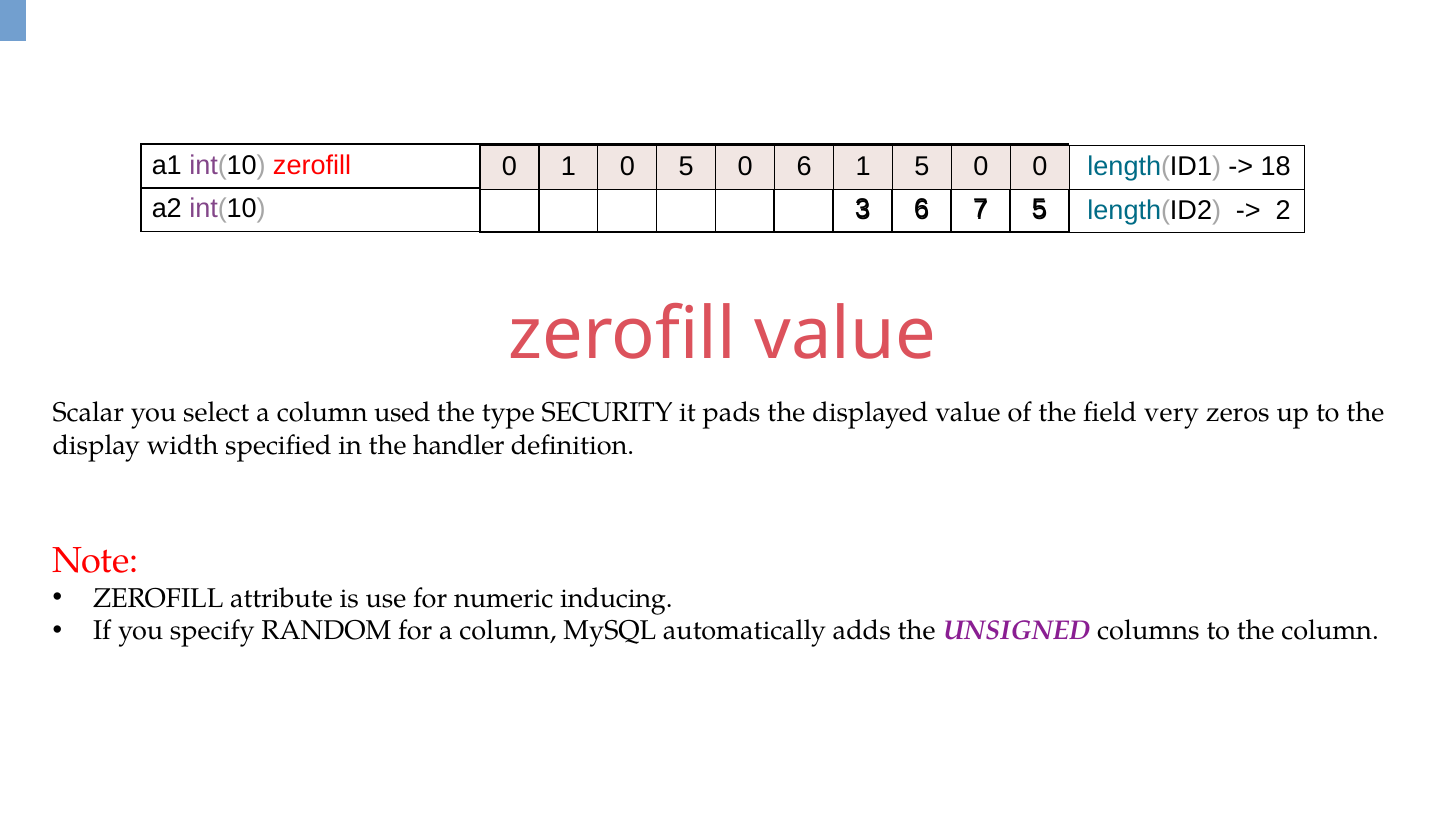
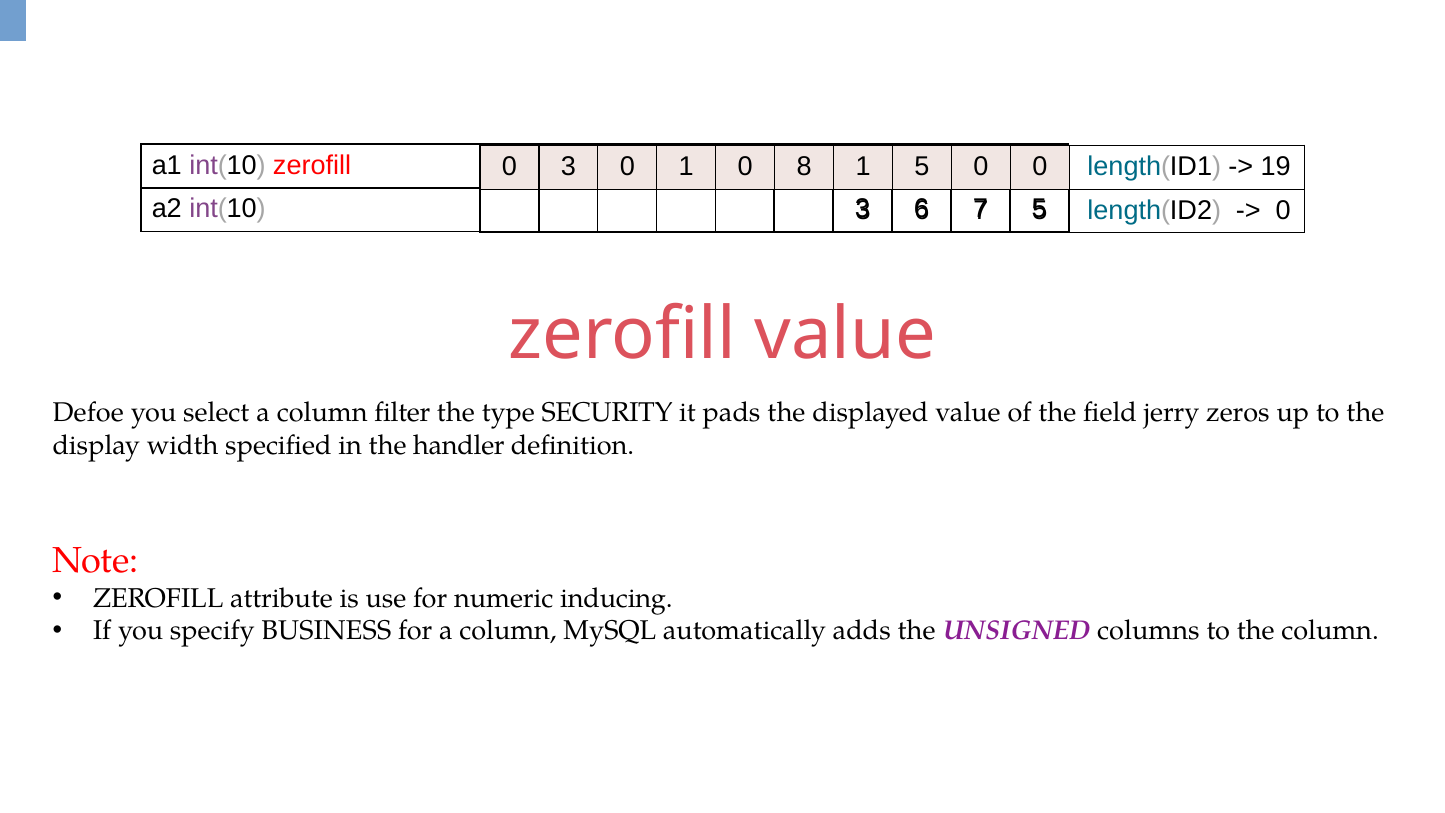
0 1: 1 -> 3
0 5: 5 -> 1
0 6: 6 -> 8
18: 18 -> 19
2 at (1283, 210): 2 -> 0
Scalar: Scalar -> Defoe
used: used -> filter
very: very -> jerry
RANDOM: RANDOM -> BUSINESS
